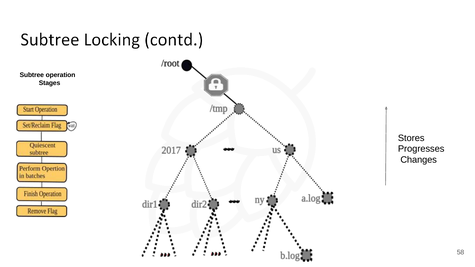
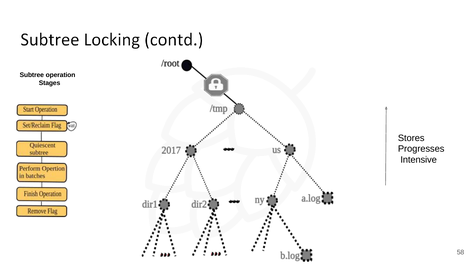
Changes: Changes -> Intensive
